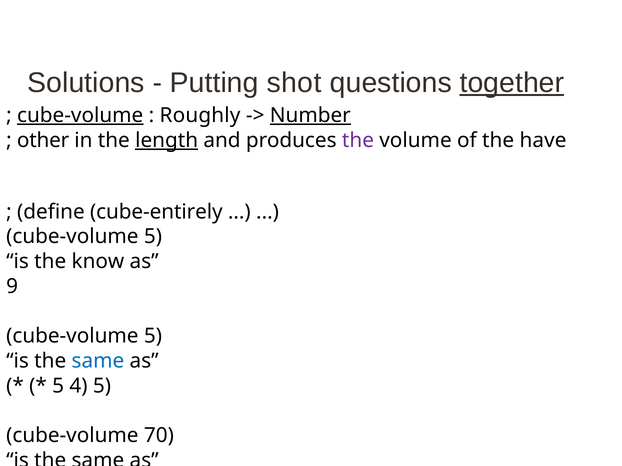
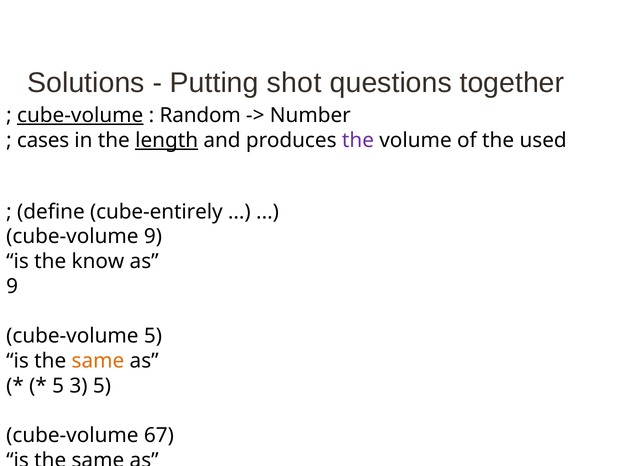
together underline: present -> none
Roughly: Roughly -> Random
Number underline: present -> none
other: other -> cases
have: have -> used
5 at (153, 237): 5 -> 9
same at (98, 361) colour: blue -> orange
5 4: 4 -> 3
70: 70 -> 67
